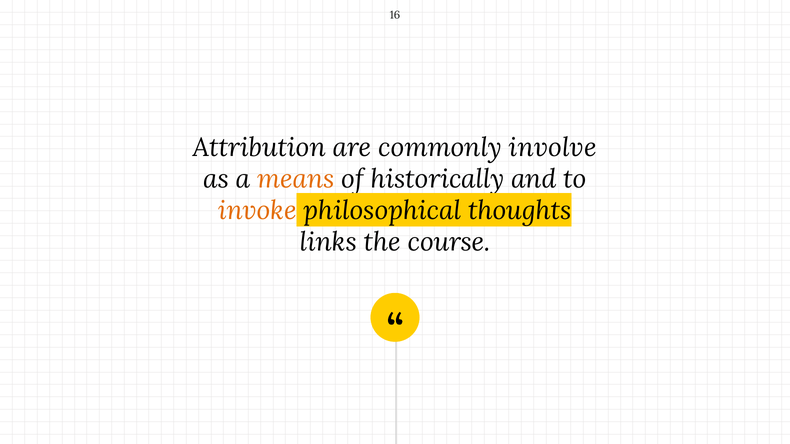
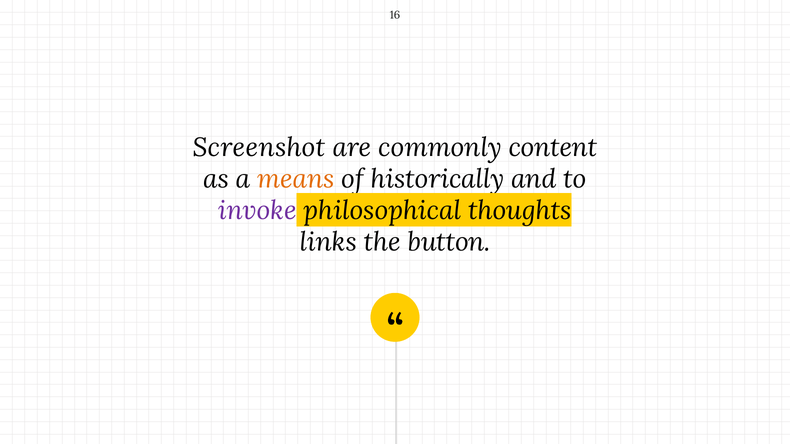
Attribution: Attribution -> Screenshot
involve: involve -> content
invoke colour: orange -> purple
course: course -> button
